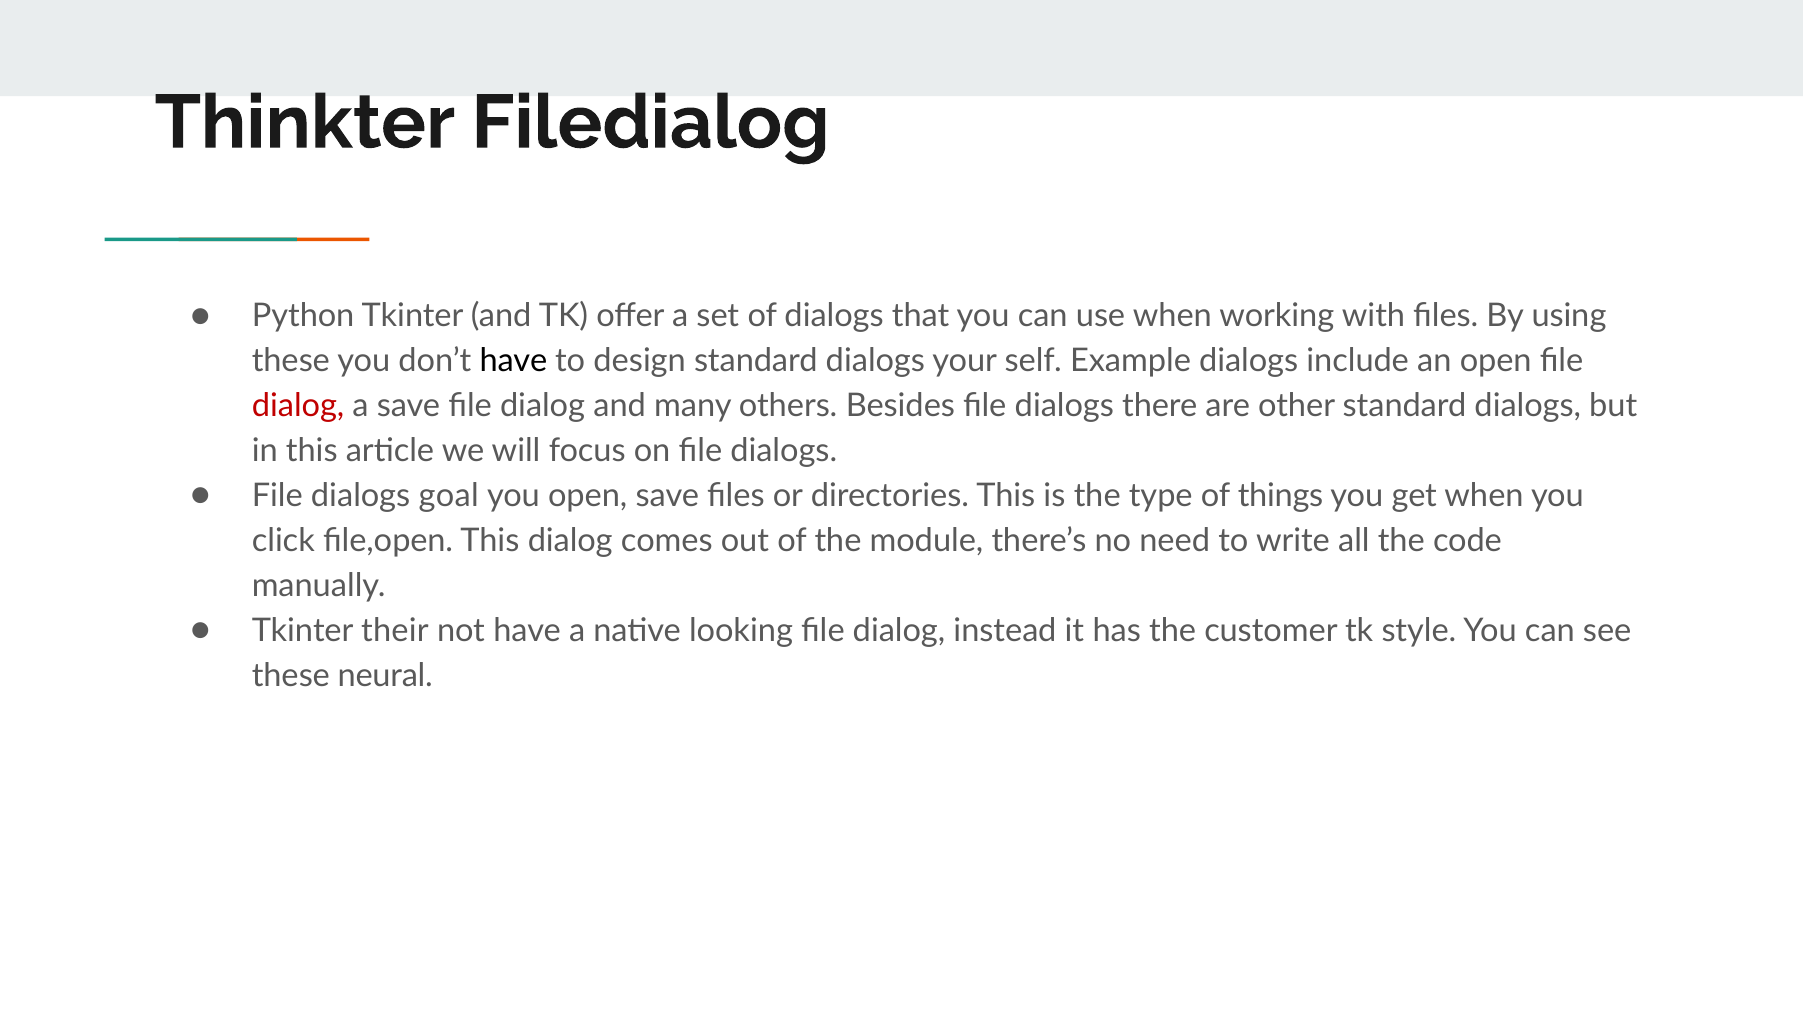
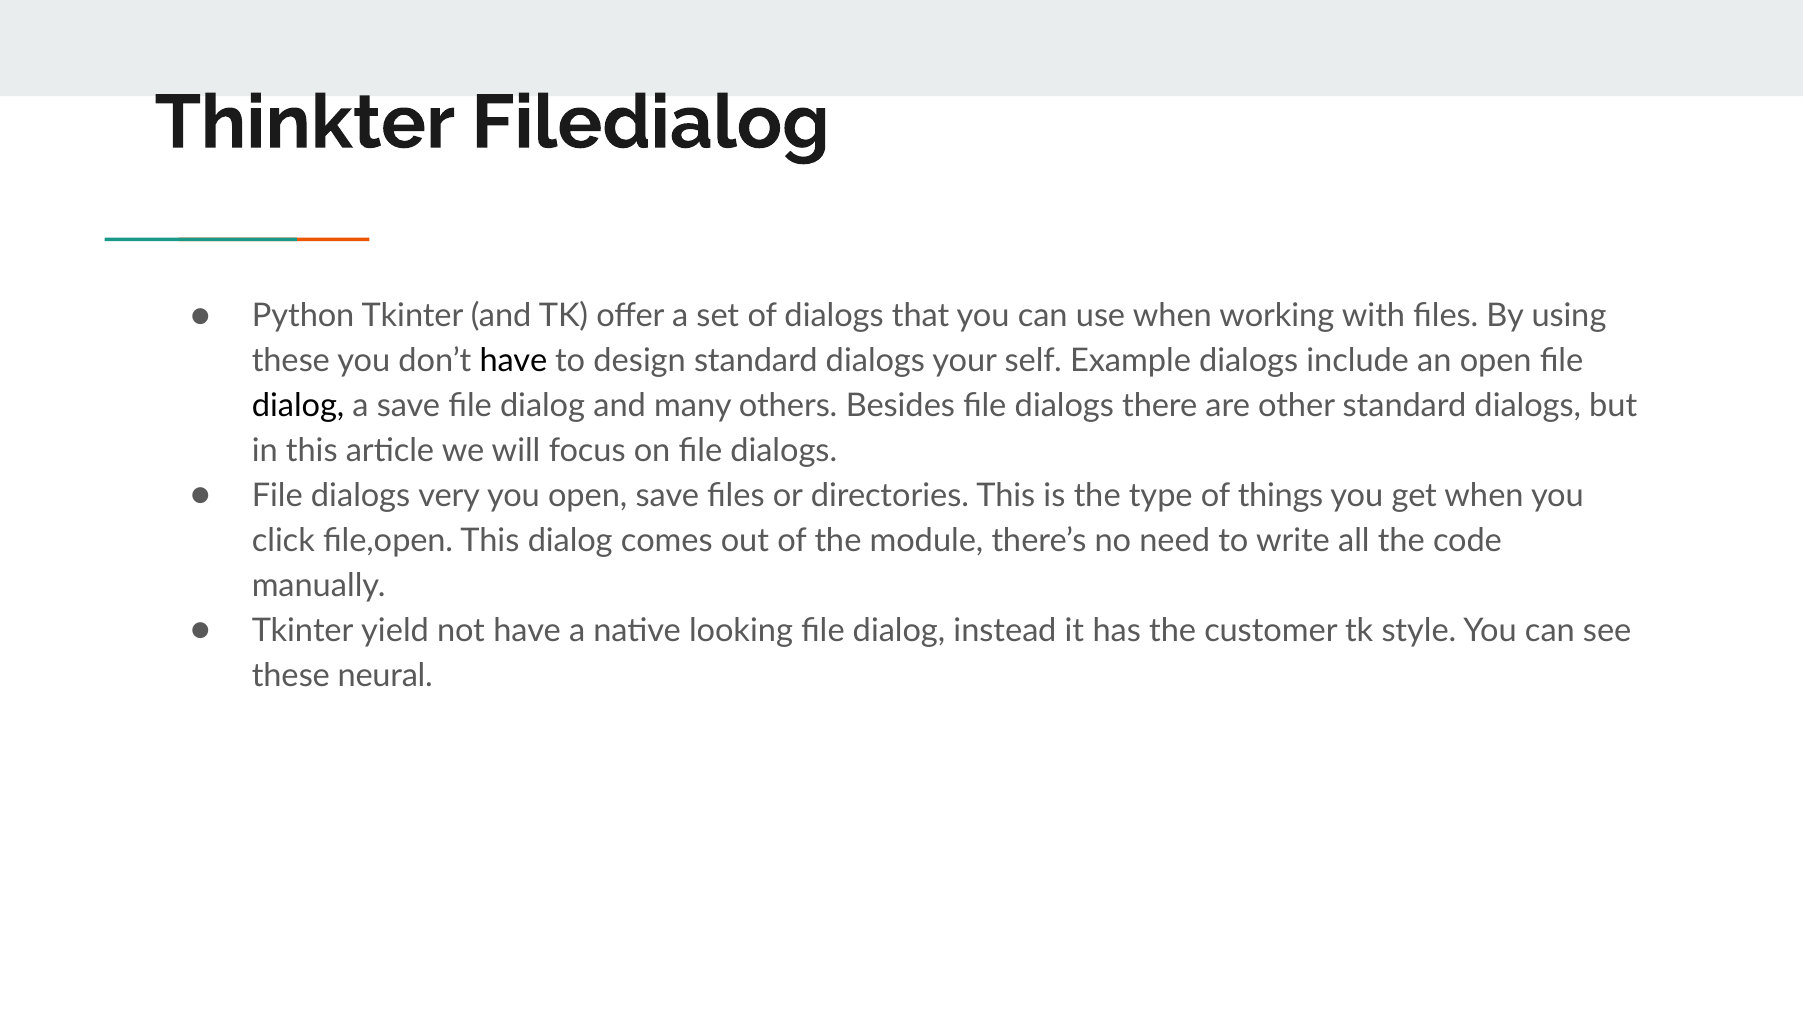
dialog at (298, 406) colour: red -> black
goal: goal -> very
their: their -> yield
